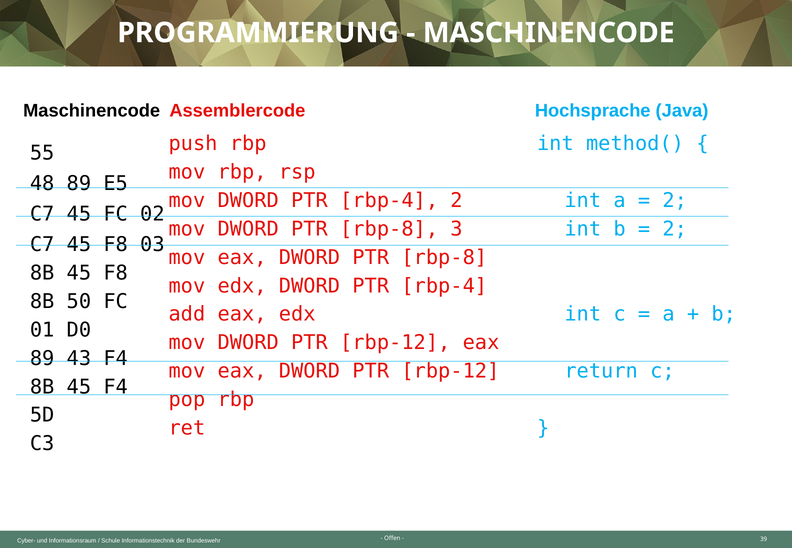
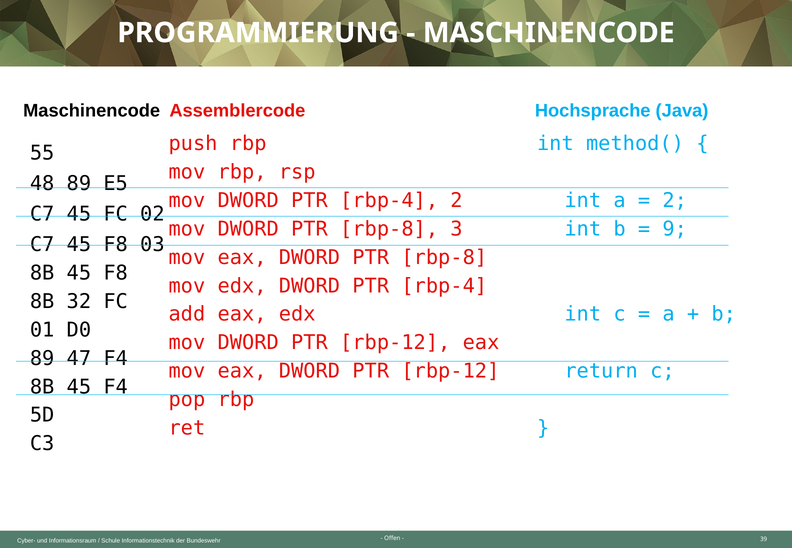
2 at (675, 229): 2 -> 9
50: 50 -> 32
43: 43 -> 47
